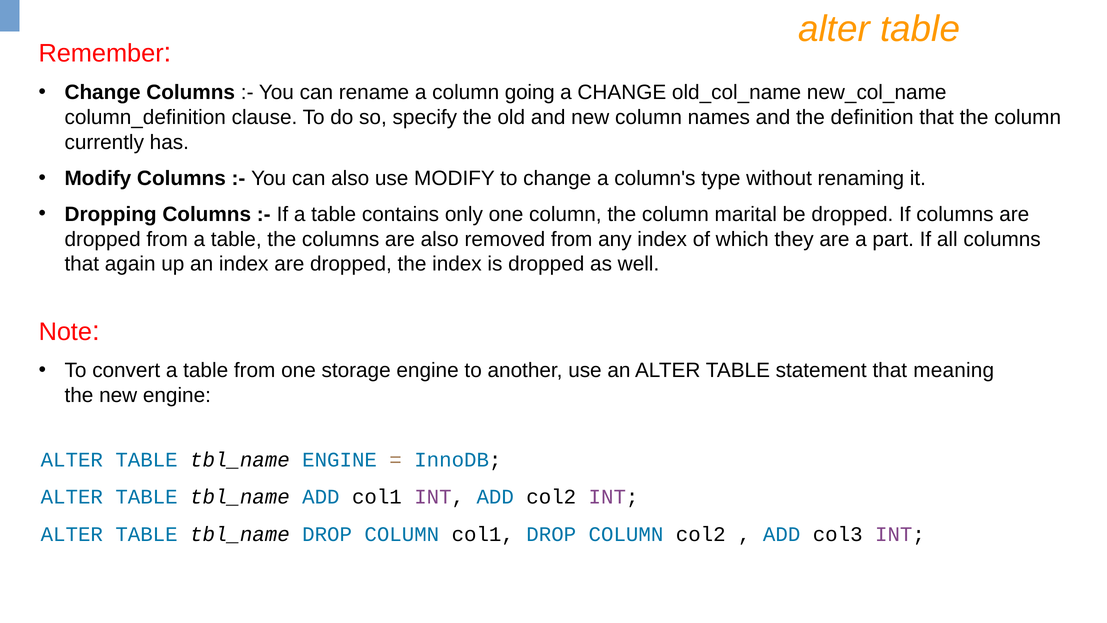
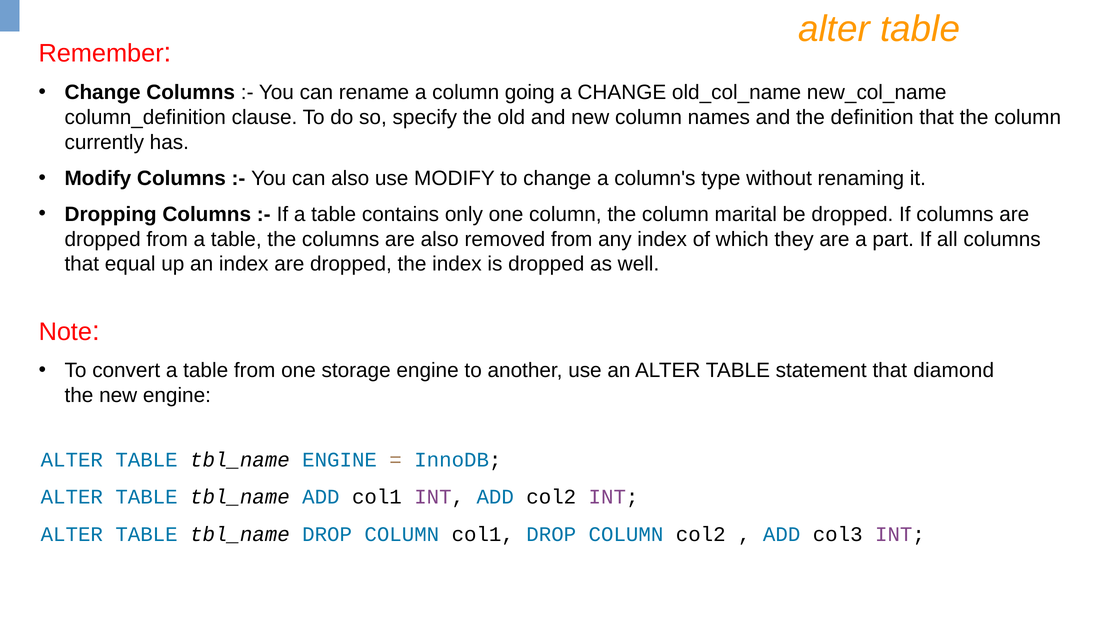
again: again -> equal
meaning: meaning -> diamond
